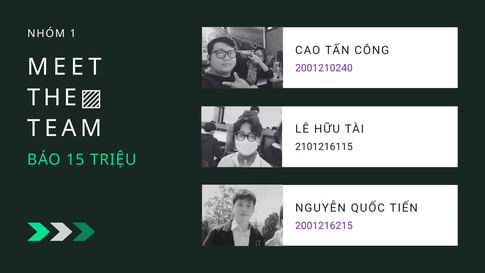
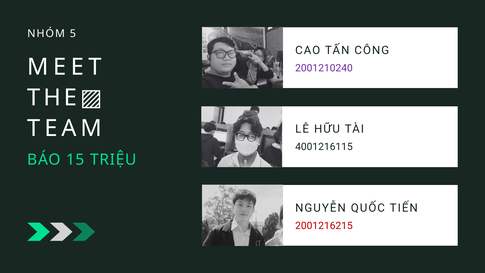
1: 1 -> 5
2101216115: 2101216115 -> 4001216115
2001216215 colour: purple -> red
